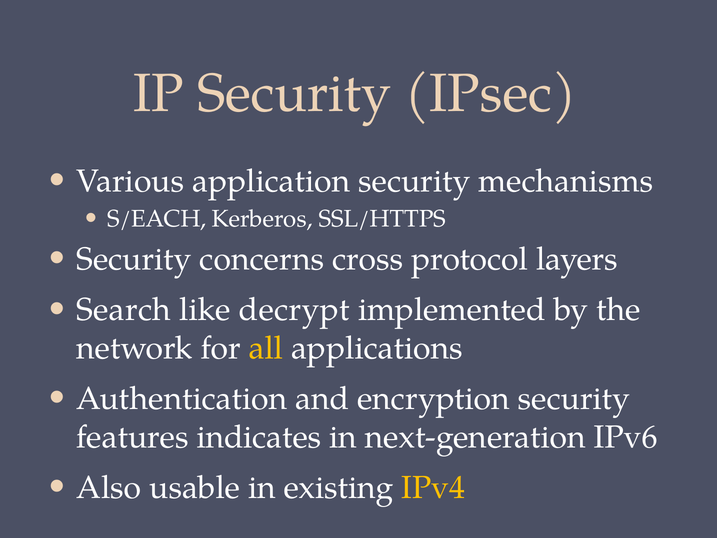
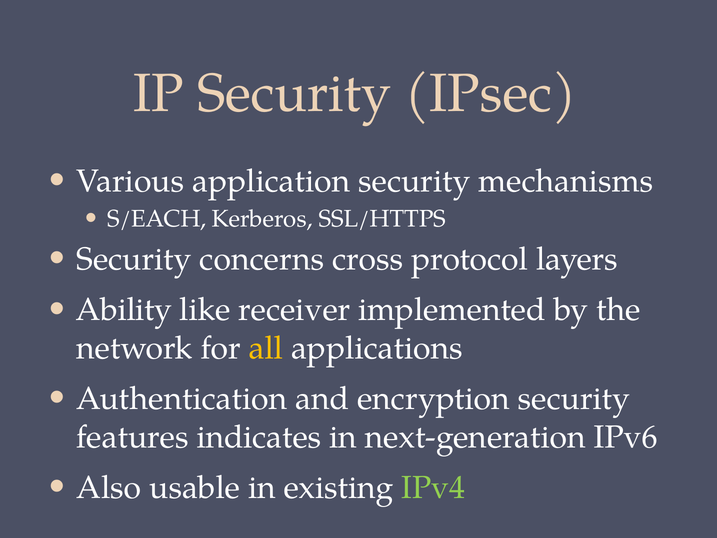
Search: Search -> Ability
decrypt: decrypt -> receiver
IPv4 colour: yellow -> light green
